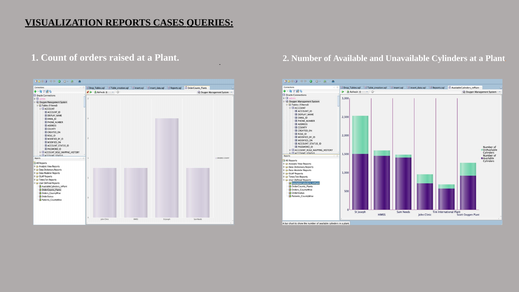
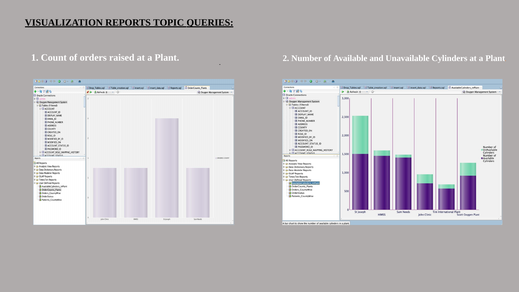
CASES: CASES -> TOPIC
